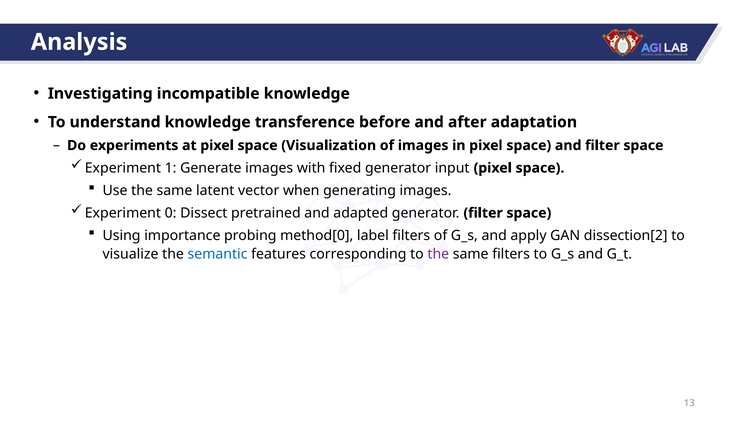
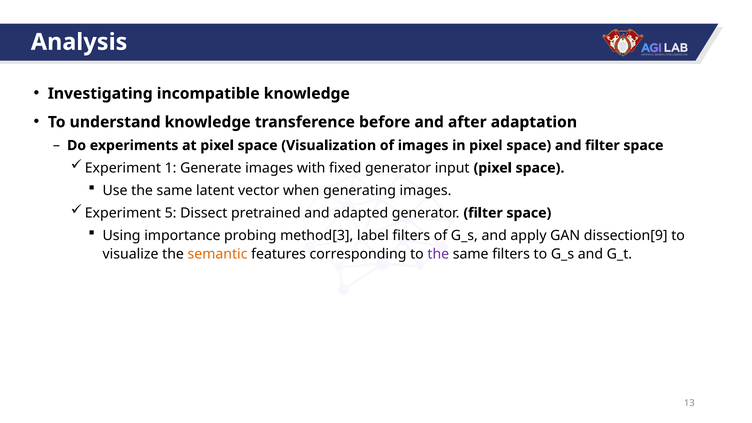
0: 0 -> 5
method[0: method[0 -> method[3
dissection[2: dissection[2 -> dissection[9
semantic colour: blue -> orange
